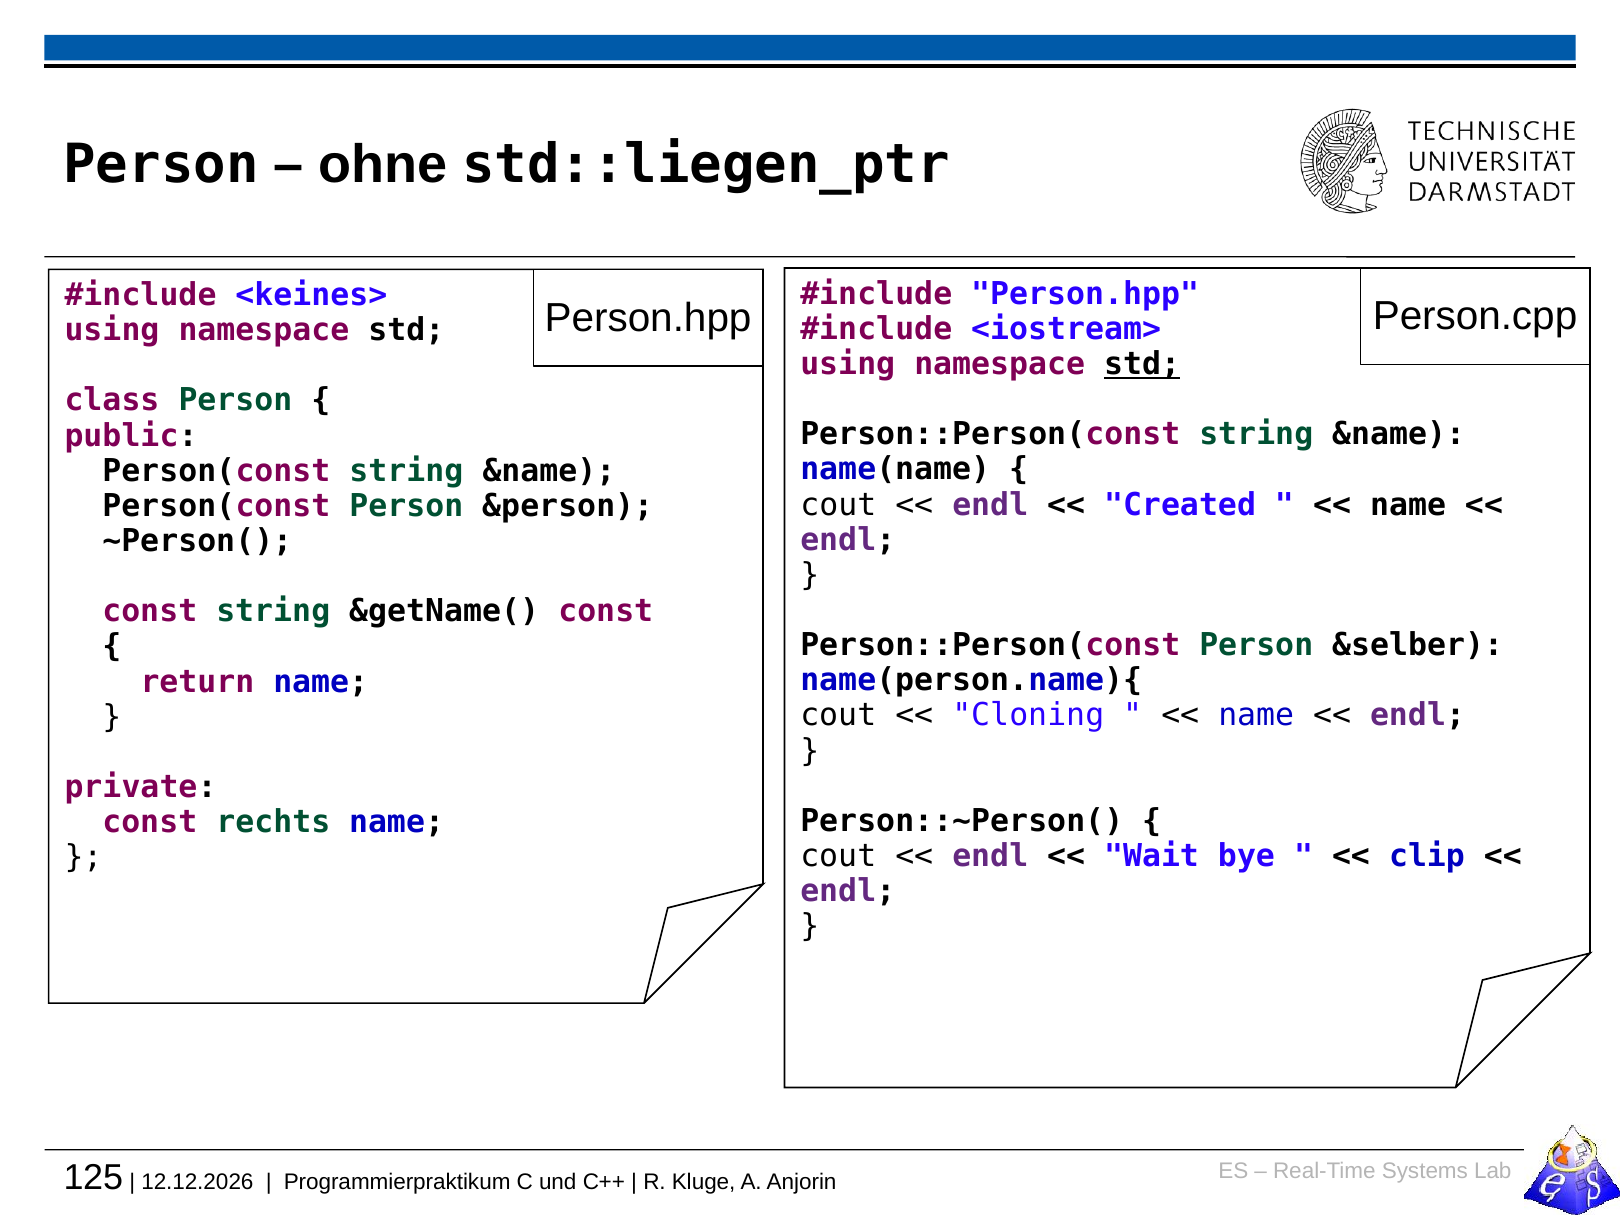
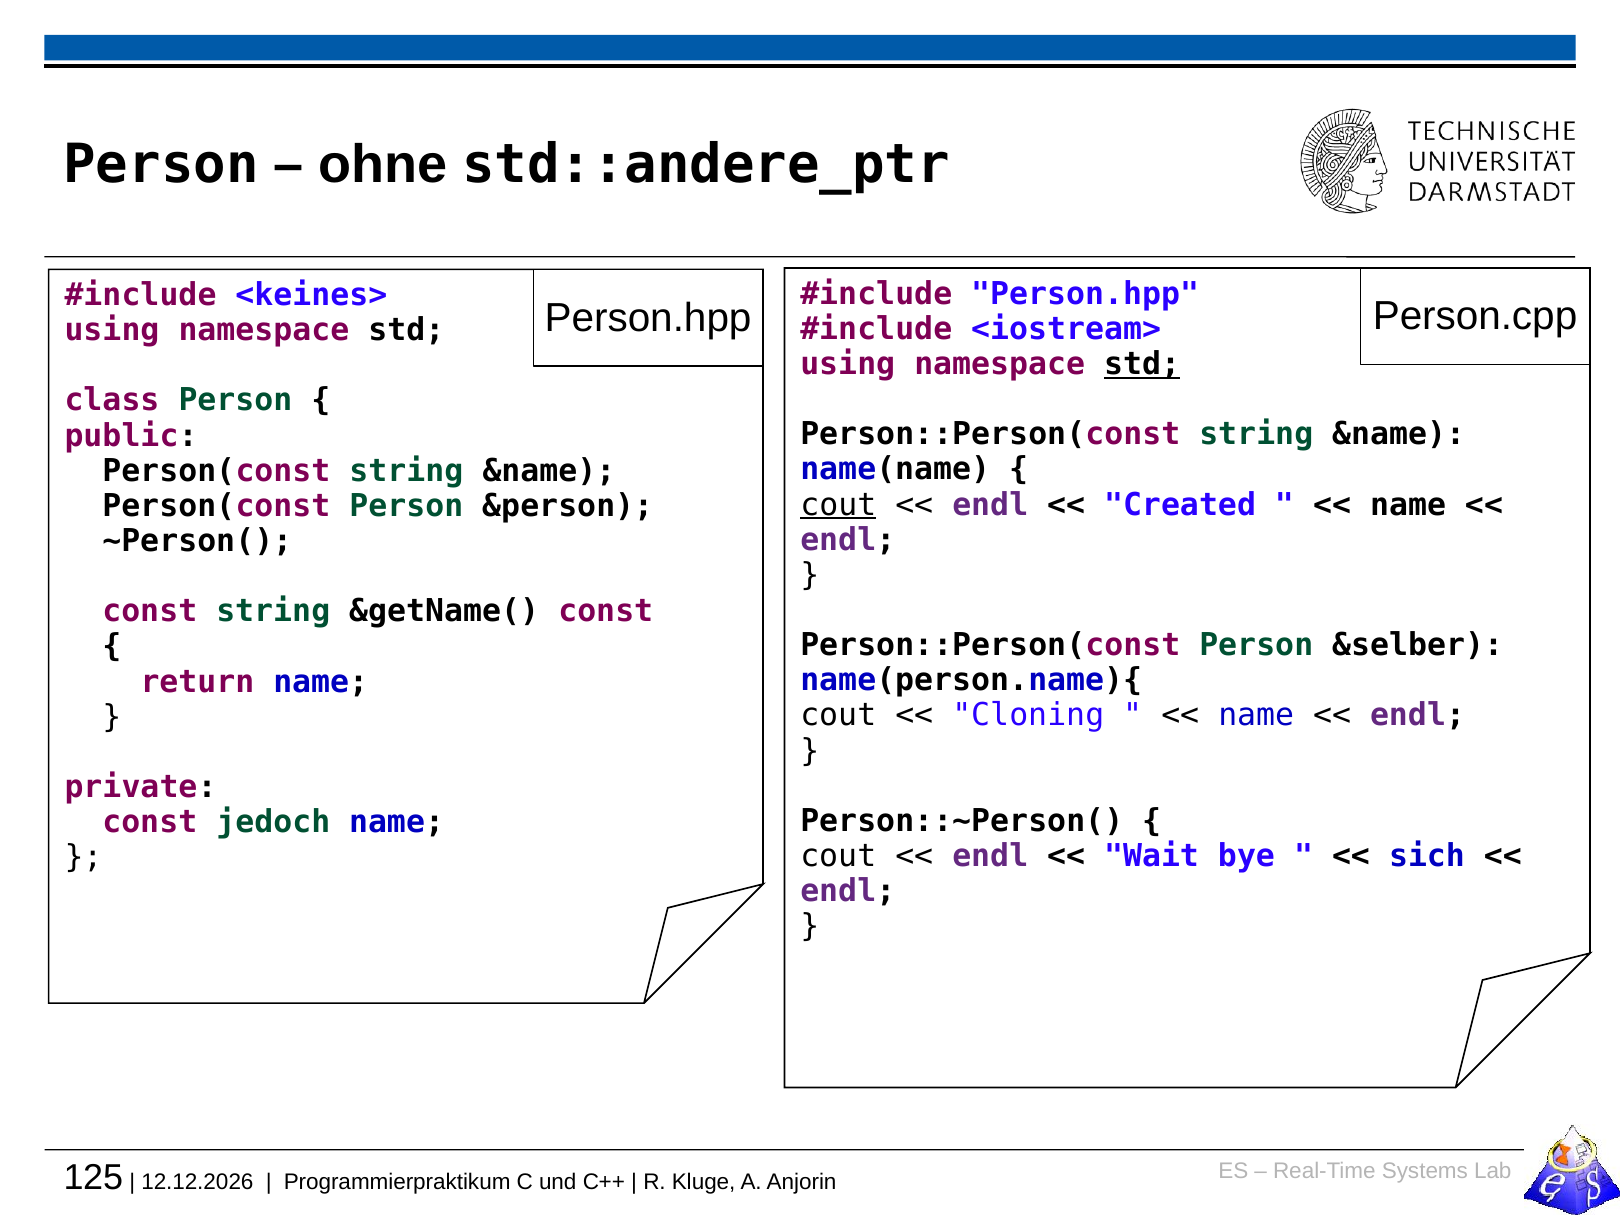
std::liegen_ptr: std::liegen_ptr -> std::andere_ptr
cout at (838, 505) underline: none -> present
rechts: rechts -> jedoch
clip: clip -> sich
